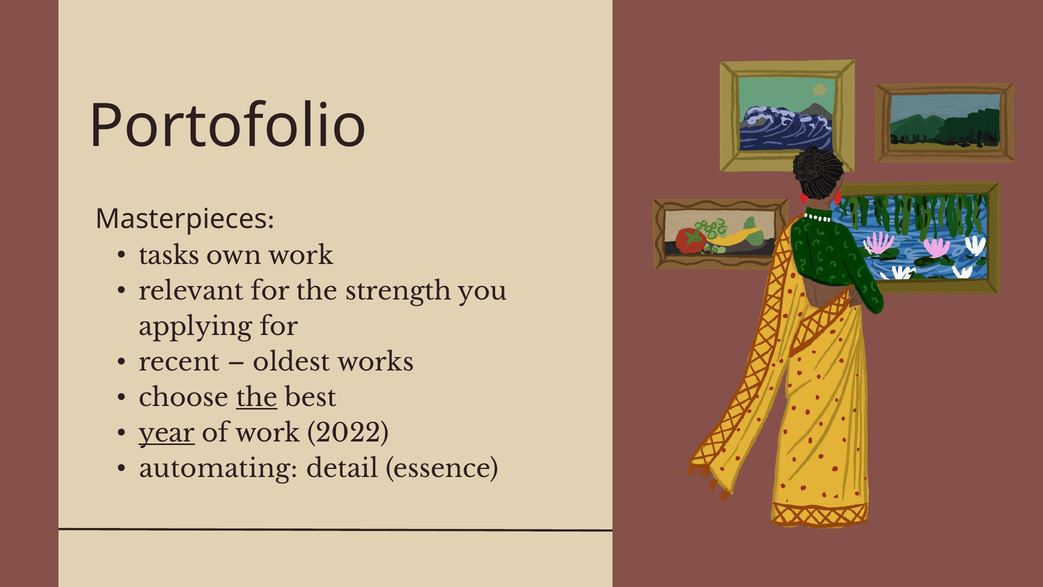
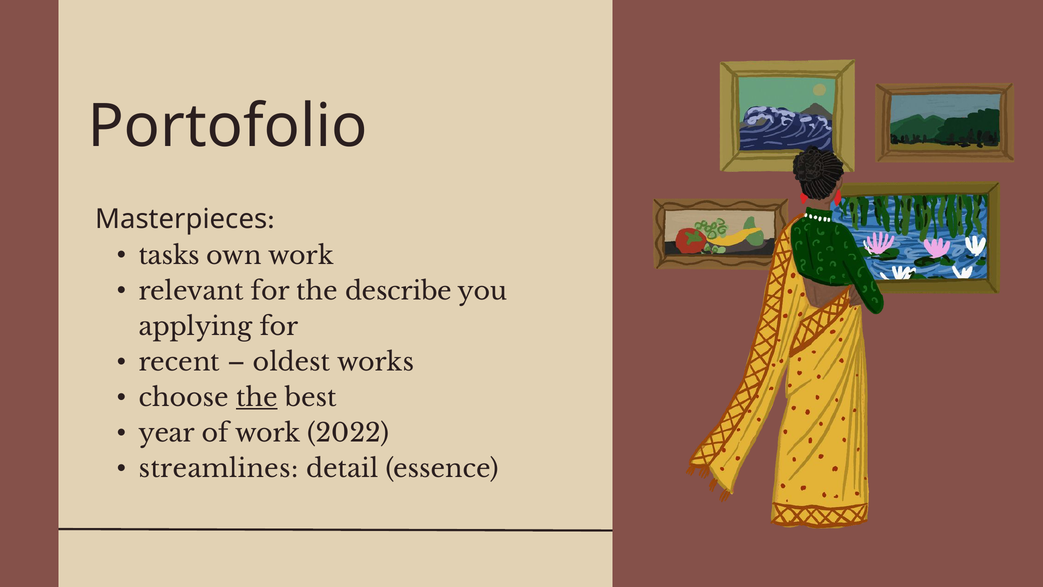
strength: strength -> describe
year underline: present -> none
automating: automating -> streamlines
